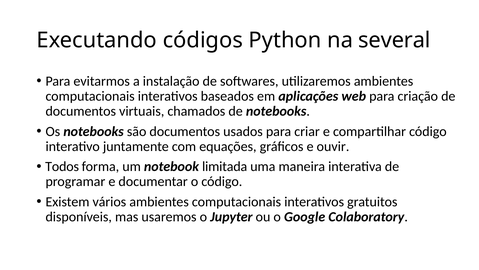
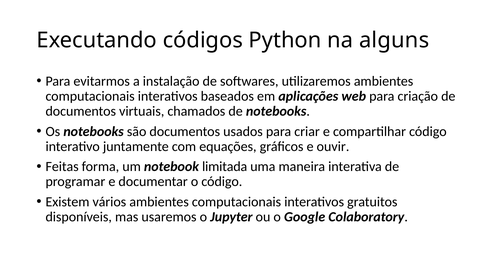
several: several -> alguns
Todos: Todos -> Feitas
